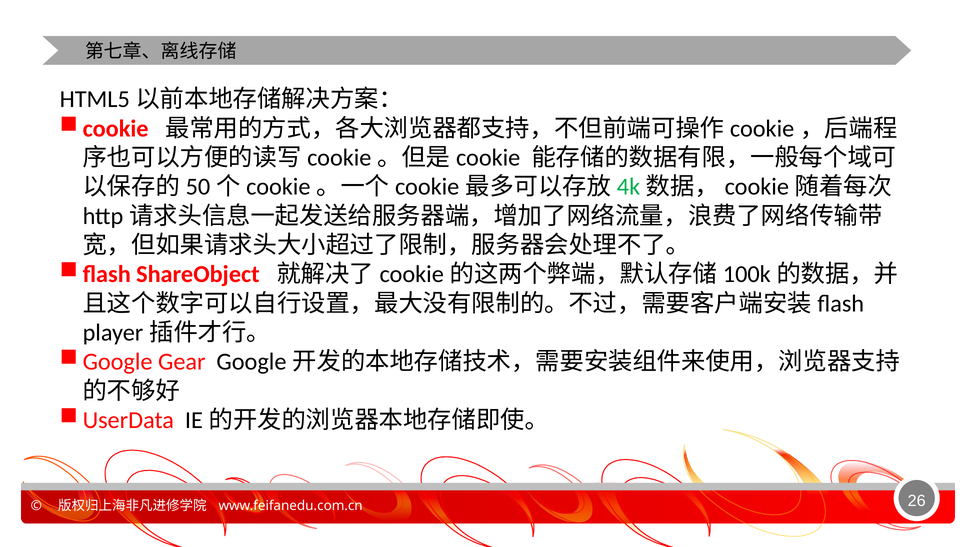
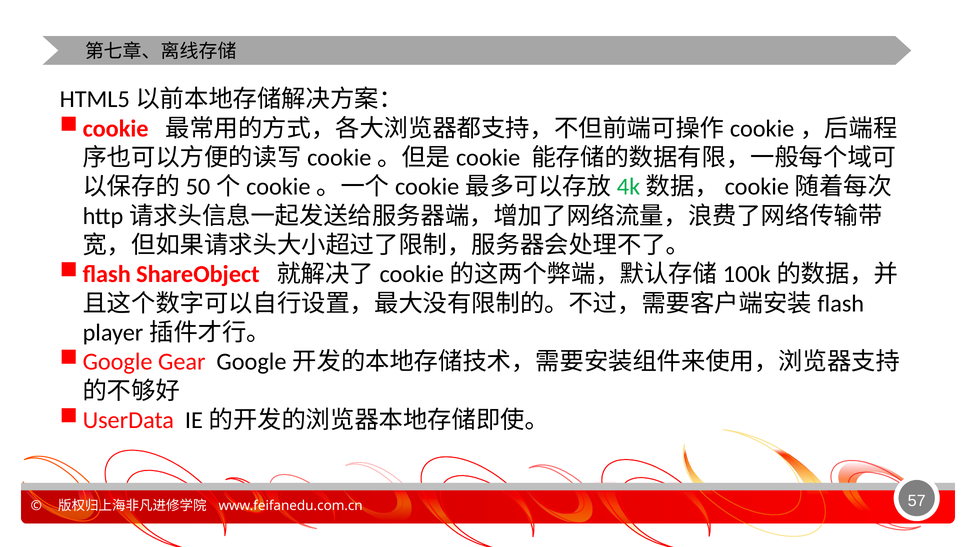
26: 26 -> 57
